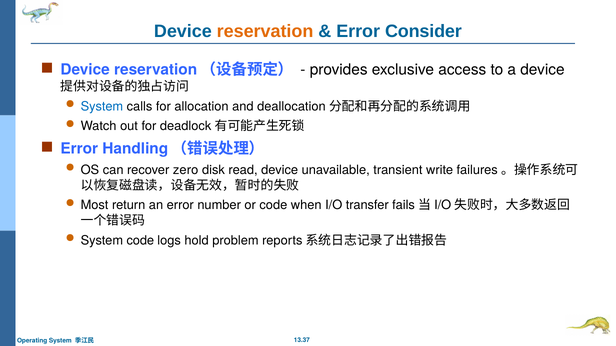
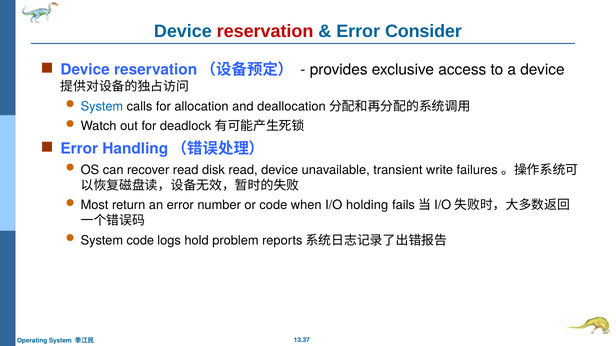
reservation colour: orange -> red
recover zero: zero -> read
transfer: transfer -> holding
